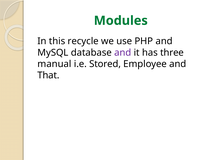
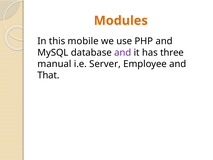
Modules colour: green -> orange
recycle: recycle -> mobile
Stored: Stored -> Server
